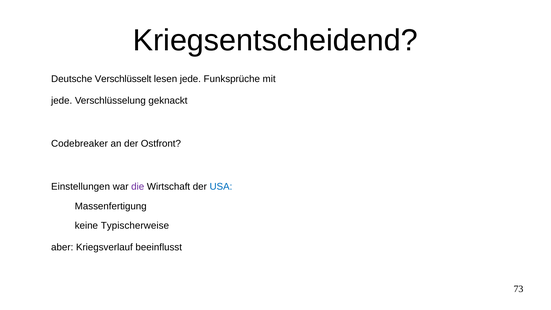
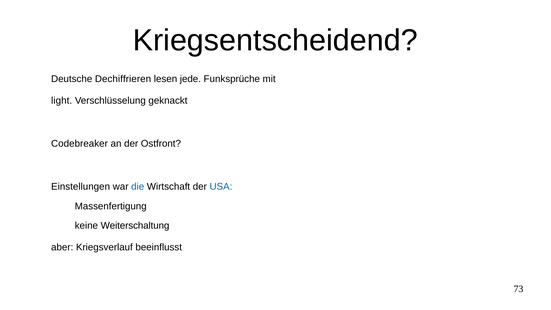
Verschlüsselt: Verschlüsselt -> Dechiffrieren
jede at (62, 101): jede -> light
die colour: purple -> blue
Typischerweise: Typischerweise -> Weiterschaltung
